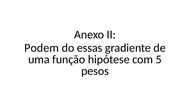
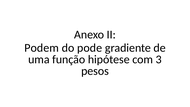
essas: essas -> pode
5: 5 -> 3
